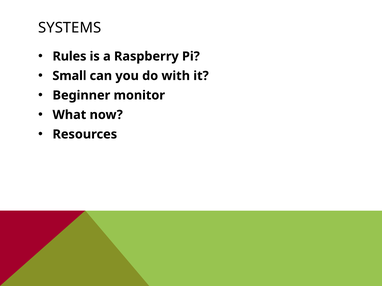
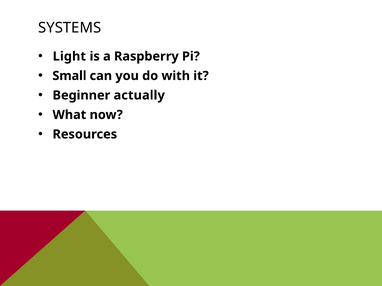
Rules: Rules -> Light
monitor: monitor -> actually
